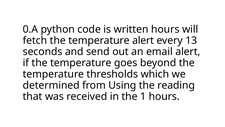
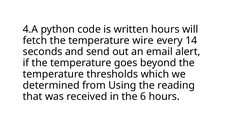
0.A: 0.A -> 4.A
temperature alert: alert -> wire
13: 13 -> 14
1: 1 -> 6
